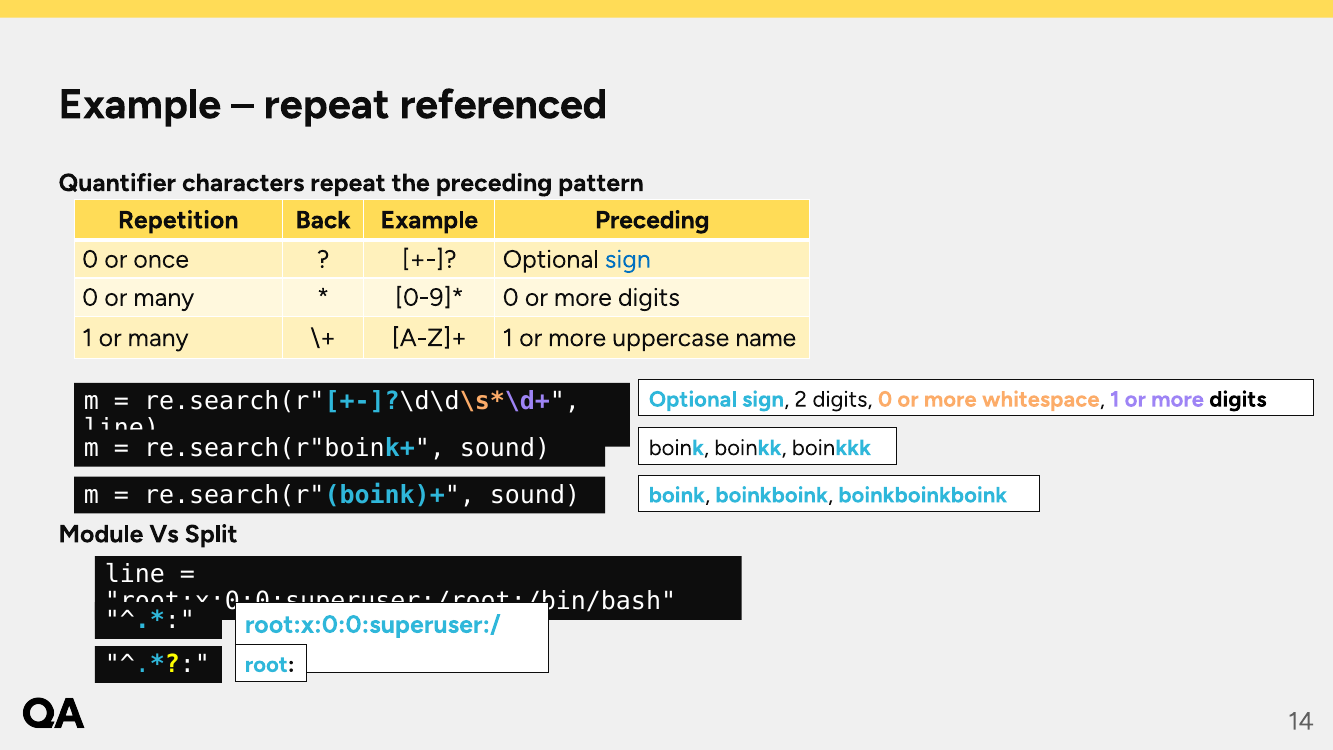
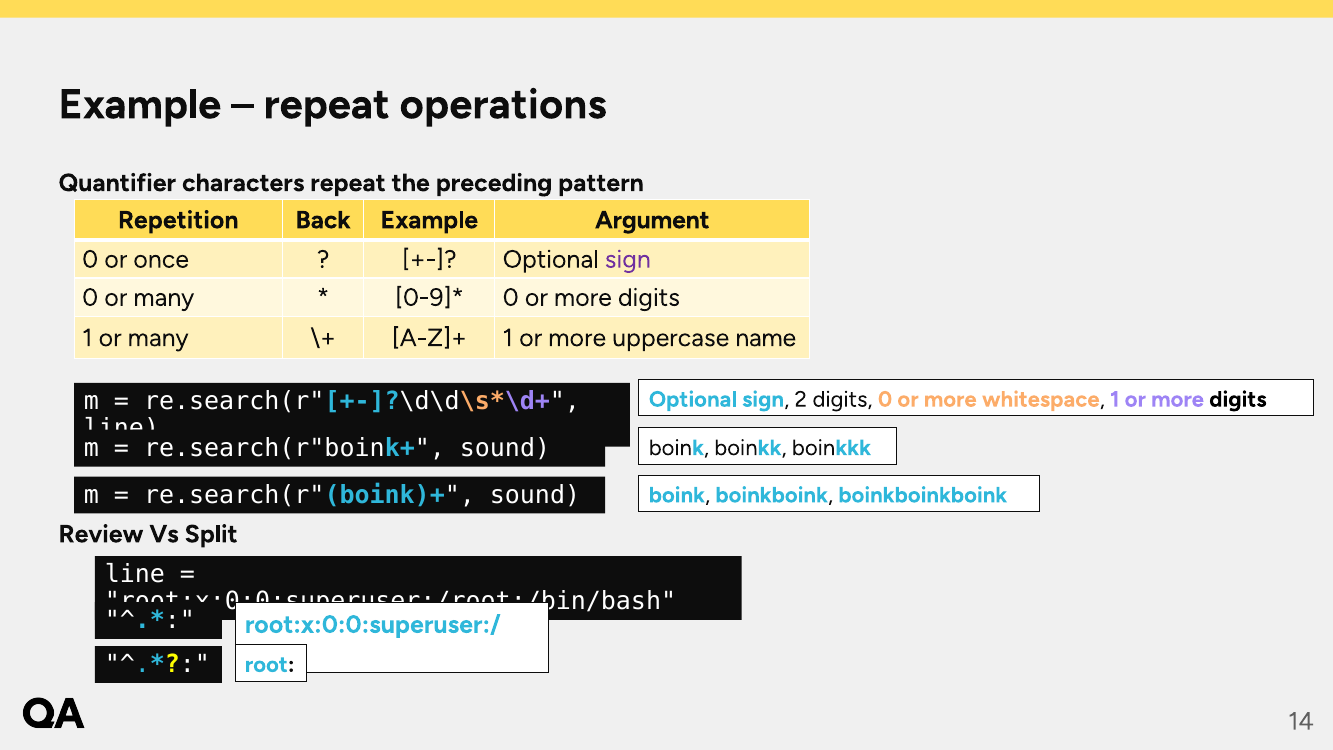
referenced: referenced -> operations
Example Preceding: Preceding -> Argument
sign at (628, 259) colour: blue -> purple
Module: Module -> Review
